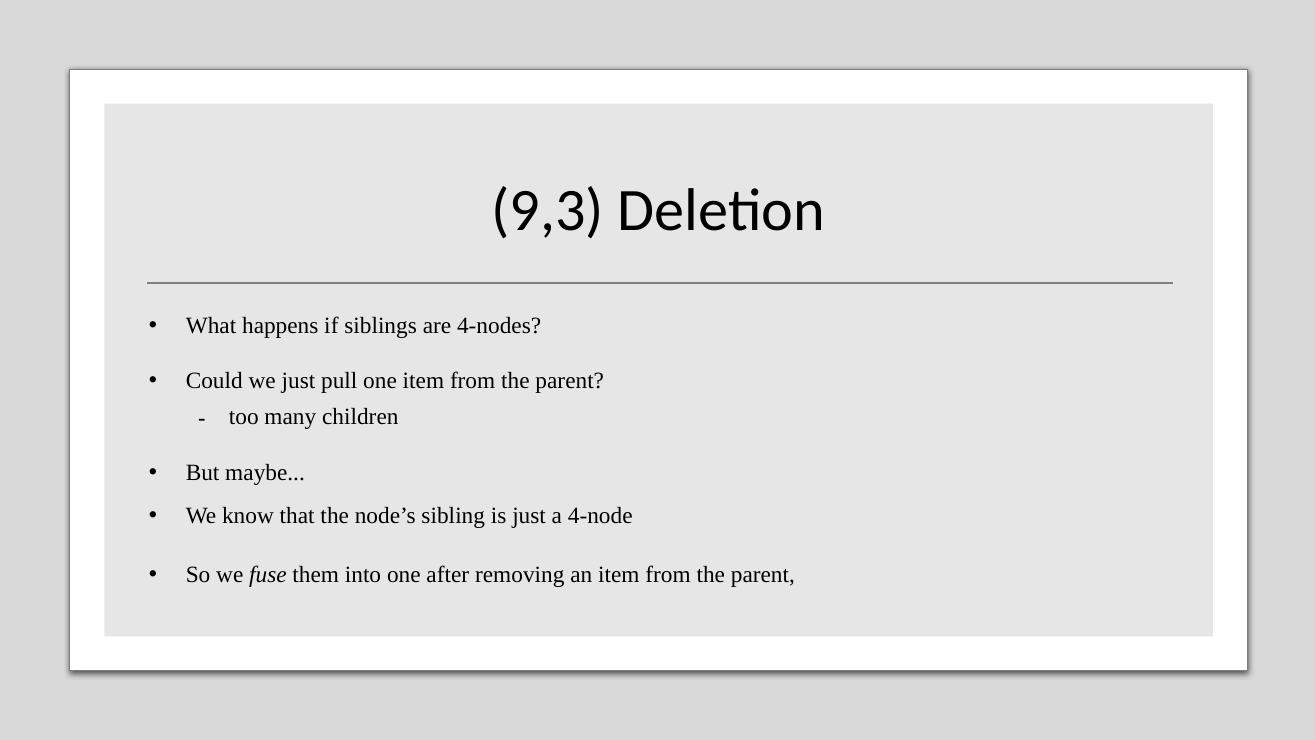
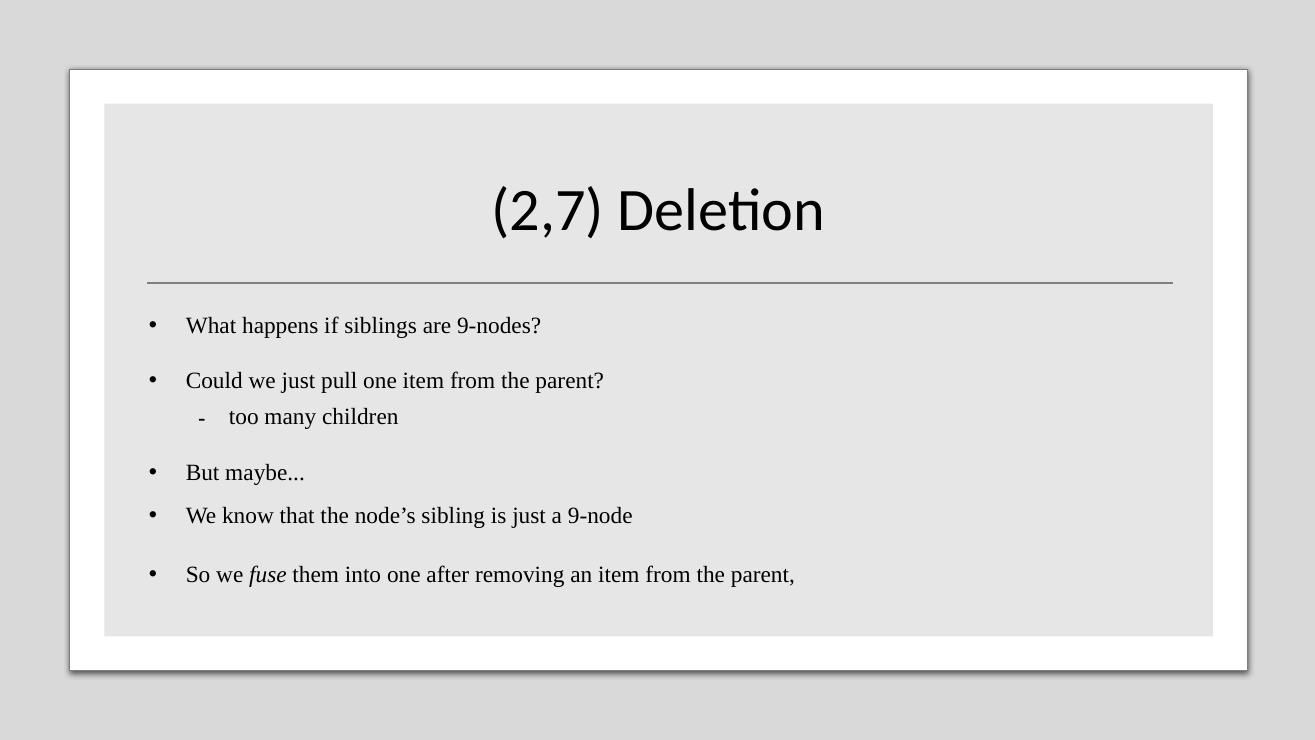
9,3: 9,3 -> 2,7
4-nodes: 4-nodes -> 9-nodes
4-node: 4-node -> 9-node
